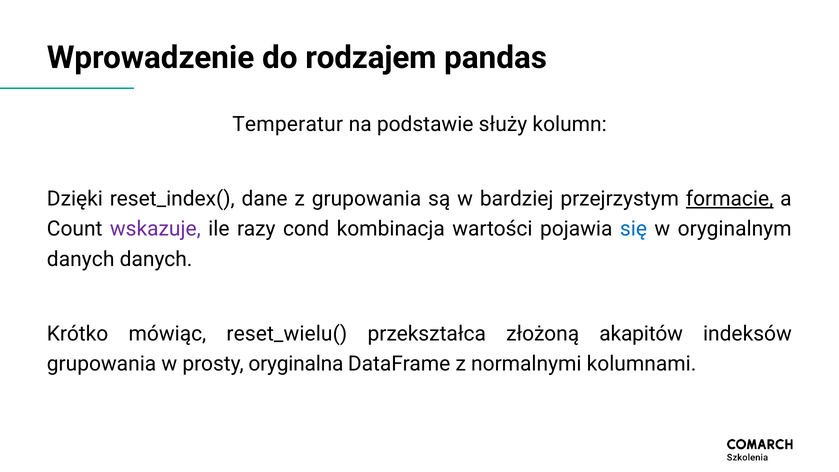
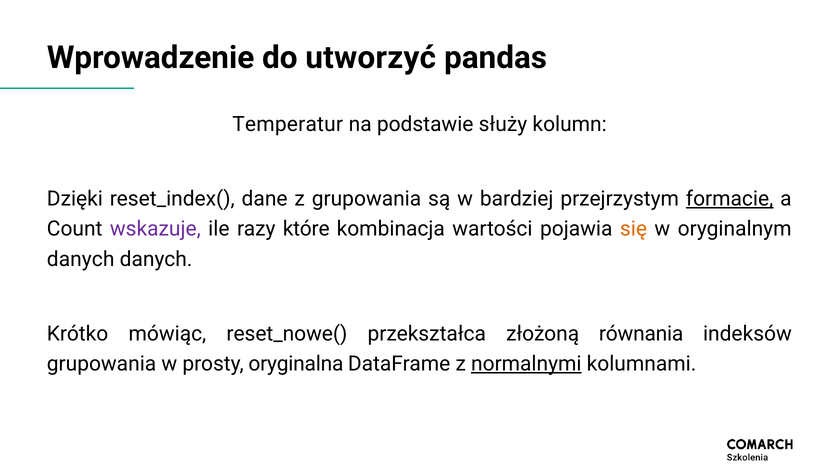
rodzajem: rodzajem -> utworzyć
cond: cond -> które
się colour: blue -> orange
reset_wielu(: reset_wielu( -> reset_nowe(
akapitów: akapitów -> równania
normalnymi underline: none -> present
